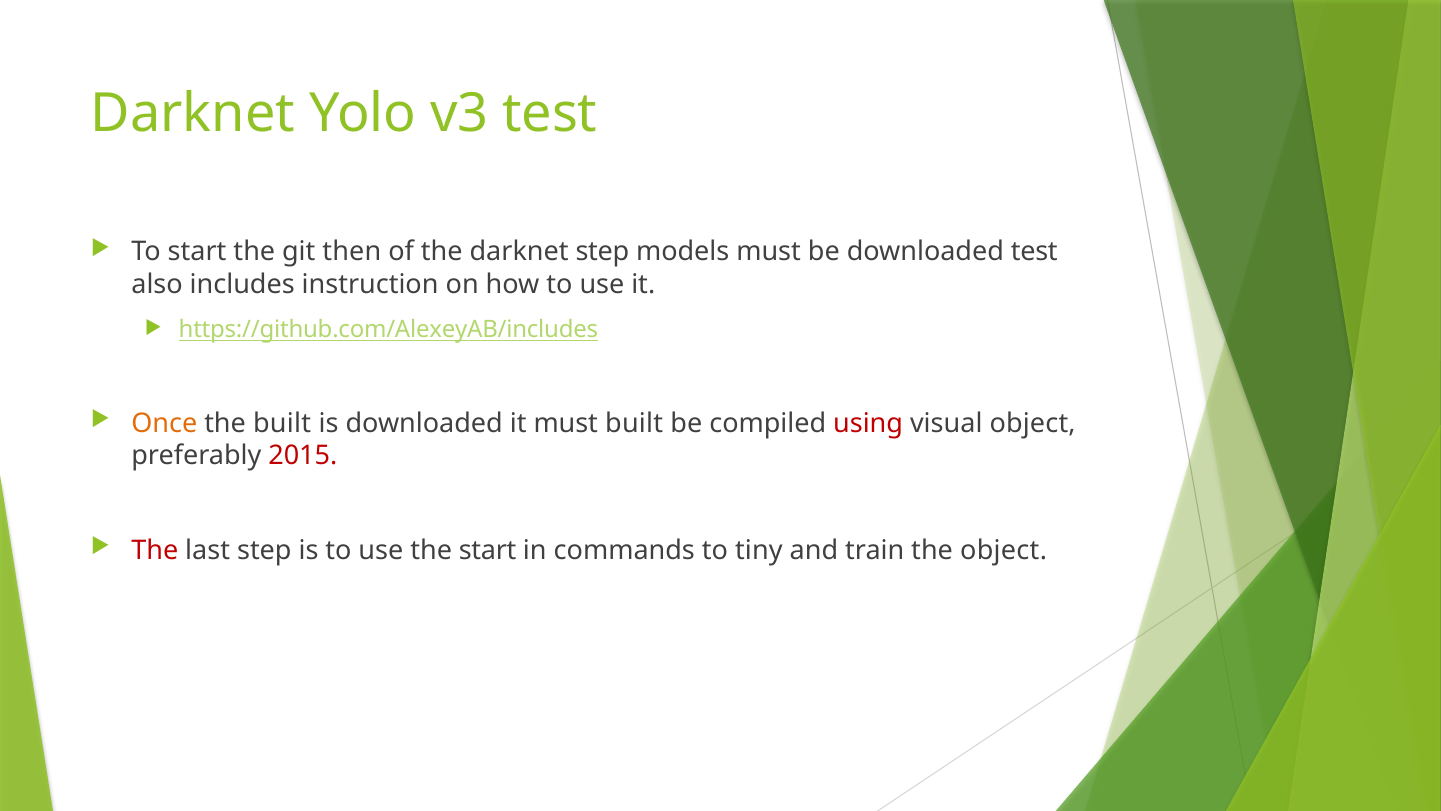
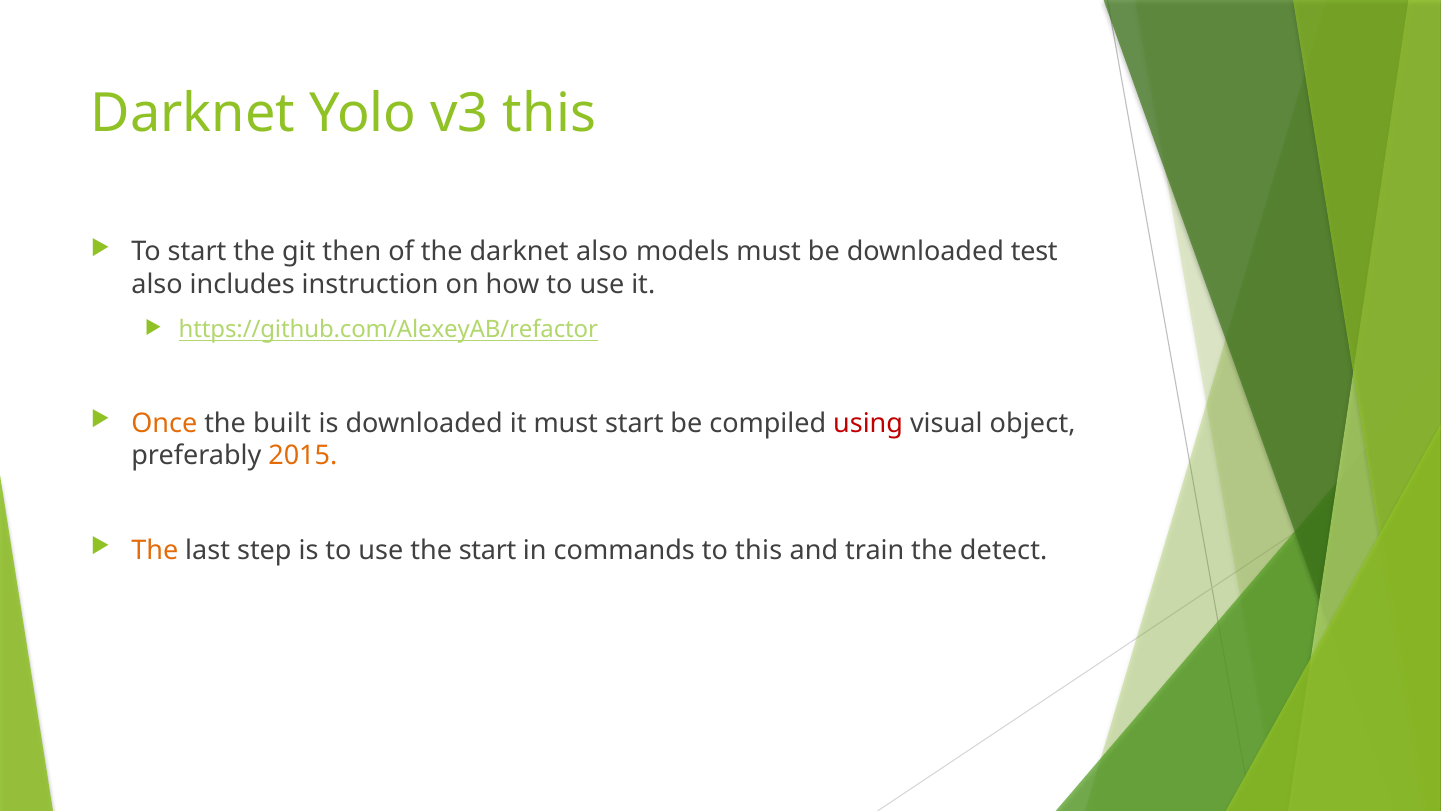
v3 test: test -> this
darknet step: step -> also
https://github.com/AlexeyAB/includes: https://github.com/AlexeyAB/includes -> https://github.com/AlexeyAB/refactor
must built: built -> start
2015 colour: red -> orange
The at (155, 550) colour: red -> orange
to tiny: tiny -> this
the object: object -> detect
